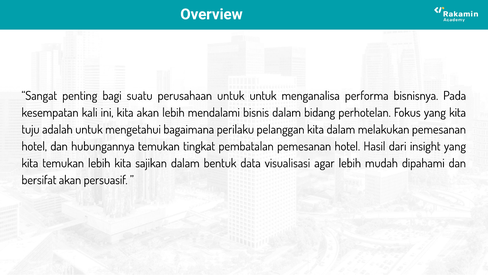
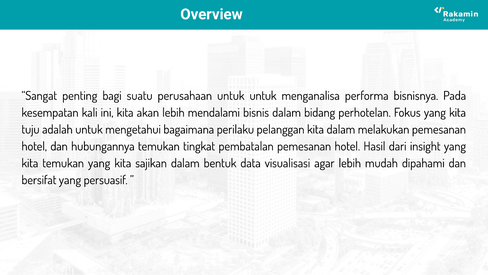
temukan lebih: lebih -> yang
bersifat akan: akan -> yang
